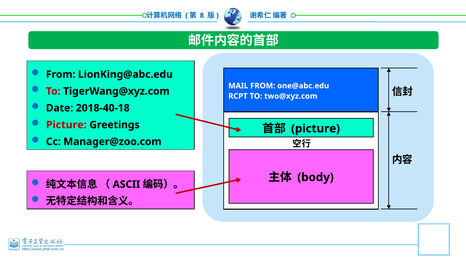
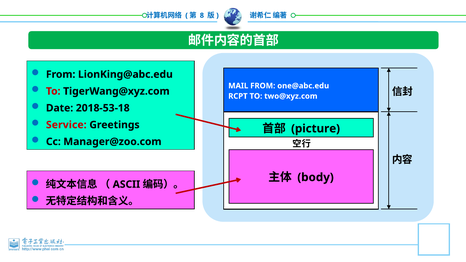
2018-40-18: 2018-40-18 -> 2018-53-18
Picture at (66, 125): Picture -> Service
